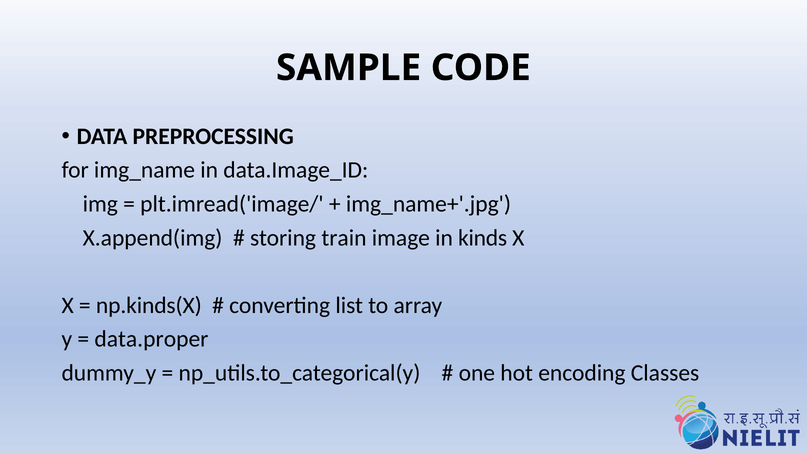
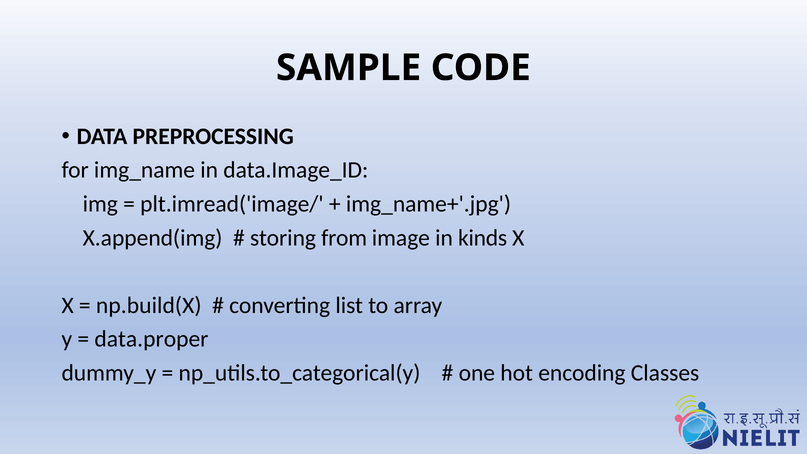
train: train -> from
np.kinds(X: np.kinds(X -> np.build(X
